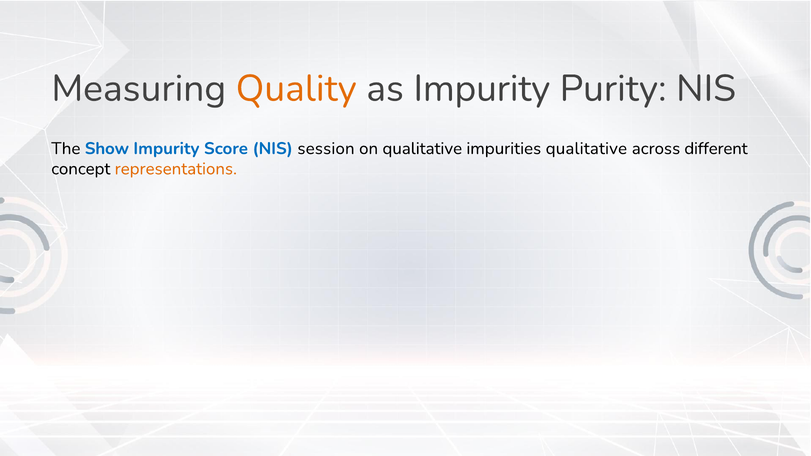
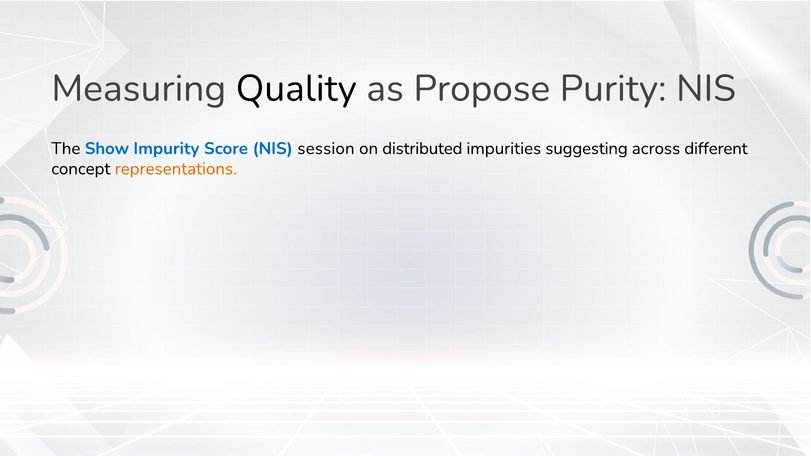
Quality colour: orange -> black
as Impurity: Impurity -> Propose
on qualitative: qualitative -> distributed
impurities qualitative: qualitative -> suggesting
